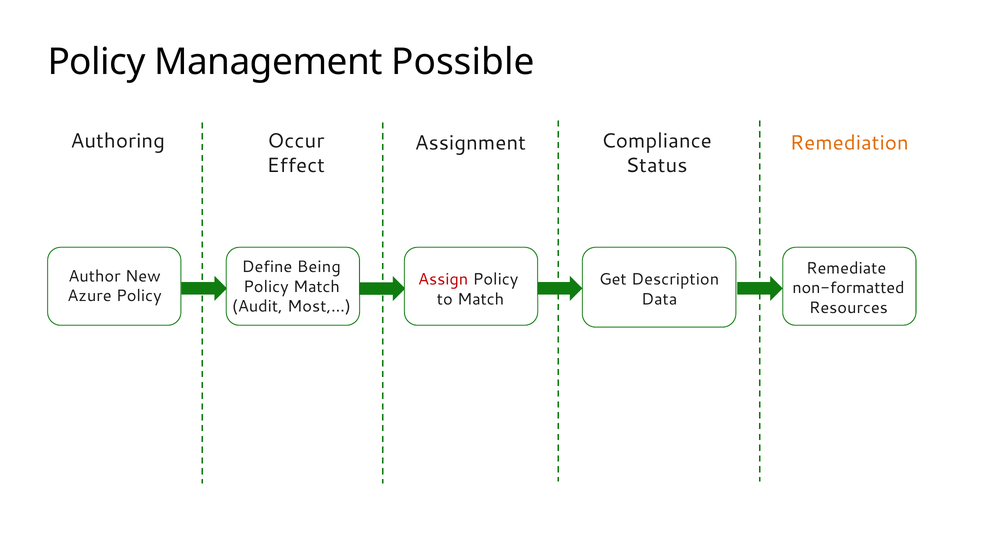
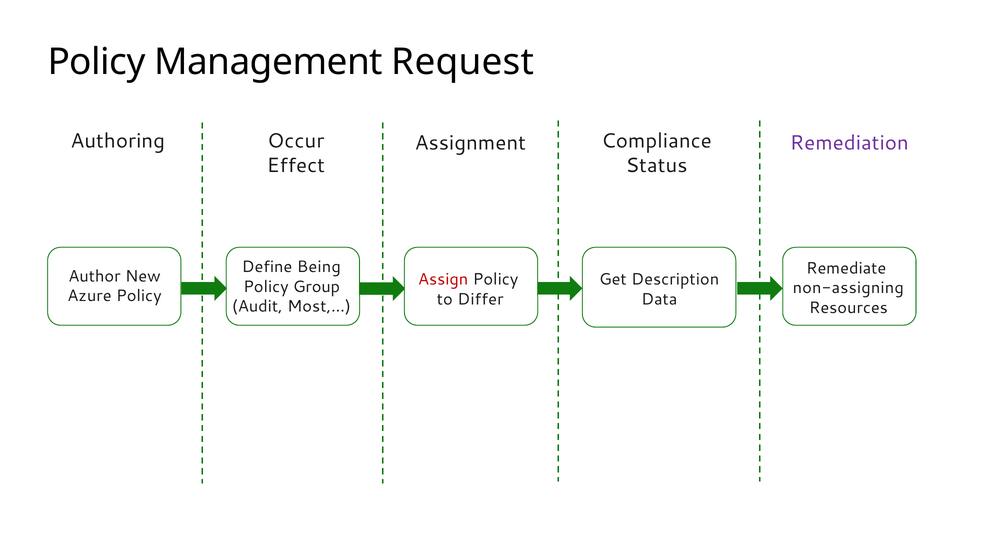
Possible: Possible -> Request
Remediation colour: orange -> purple
Policy Match: Match -> Group
non-formatted: non-formatted -> non-assigning
to Match: Match -> Differ
